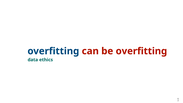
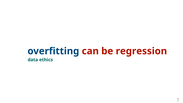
be overfitting: overfitting -> regression
